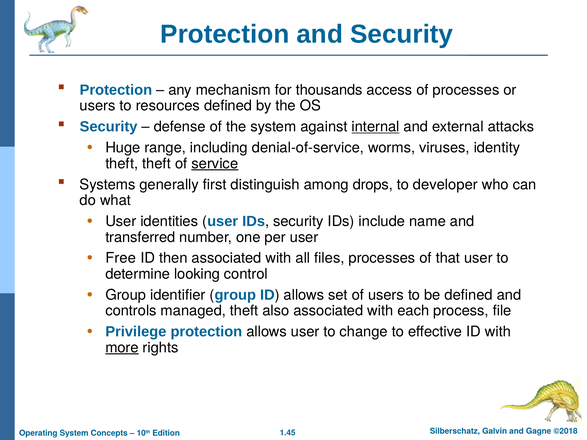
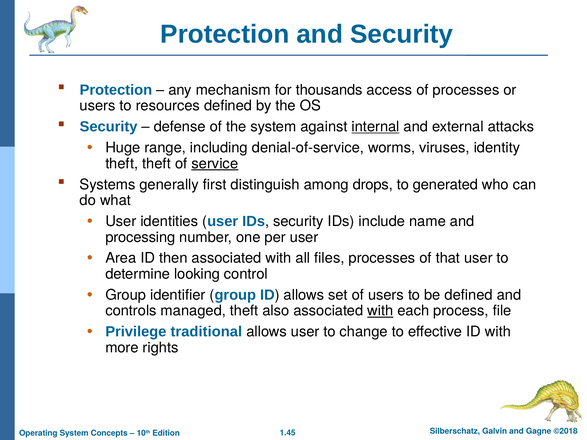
developer: developer -> generated
transferred: transferred -> processing
Free: Free -> Area
with at (380, 311) underline: none -> present
Privilege protection: protection -> traditional
more underline: present -> none
